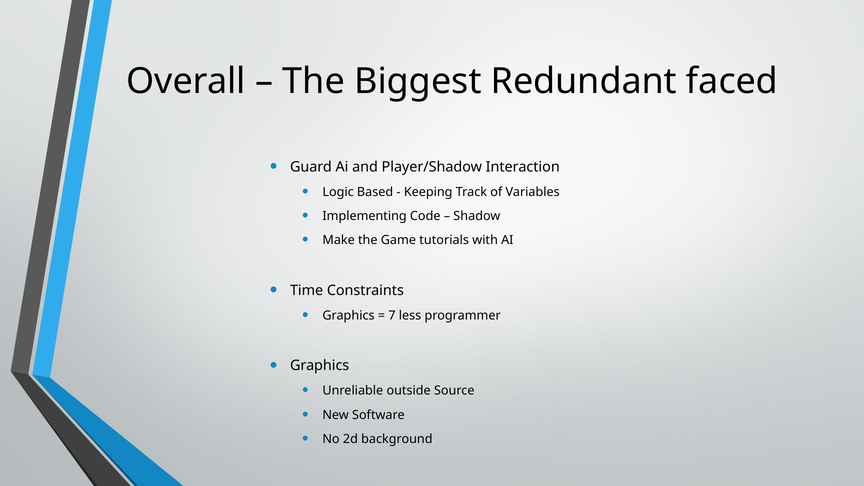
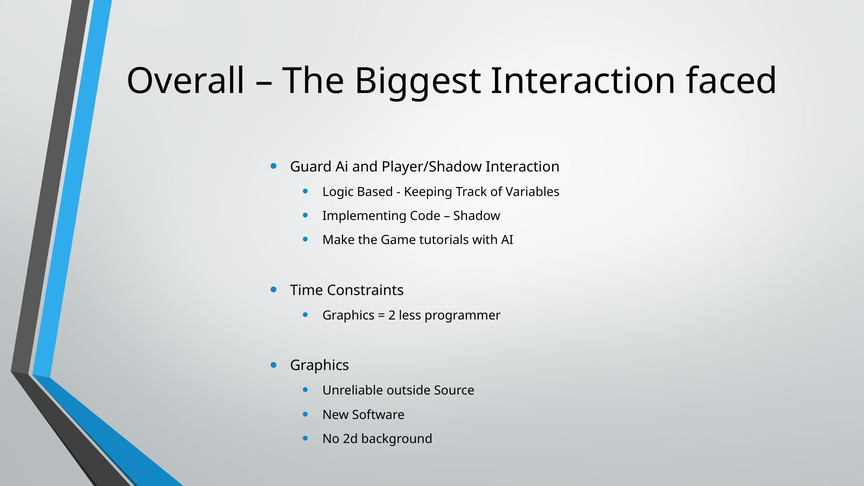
Biggest Redundant: Redundant -> Interaction
7: 7 -> 2
